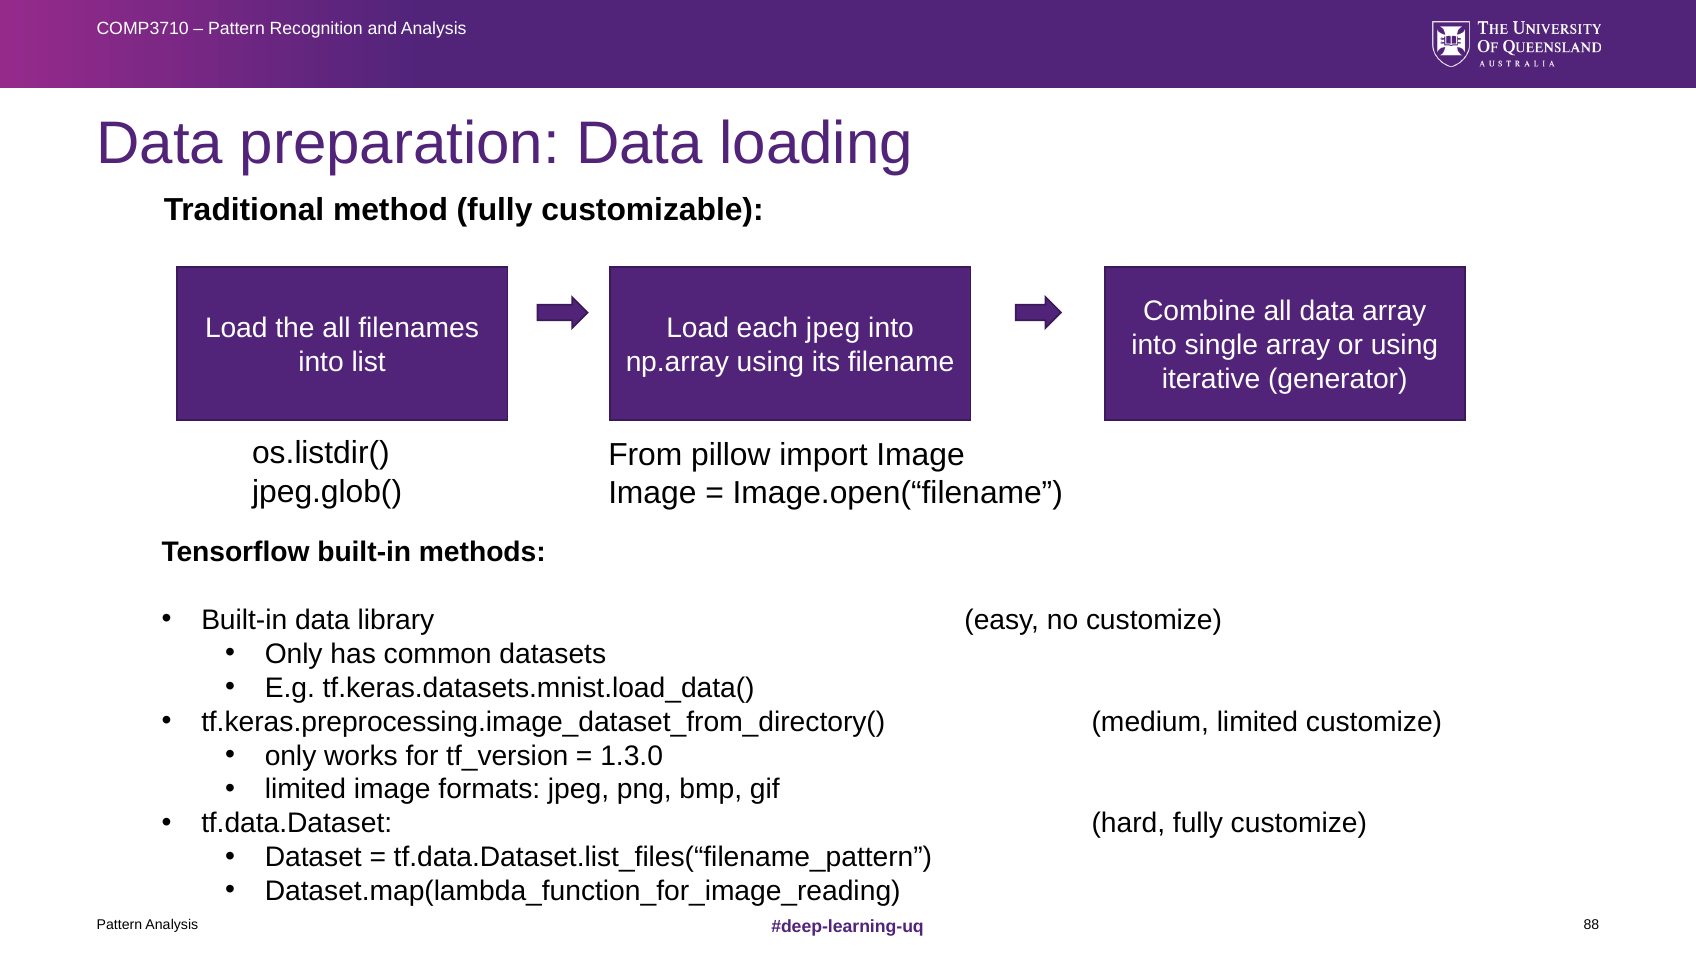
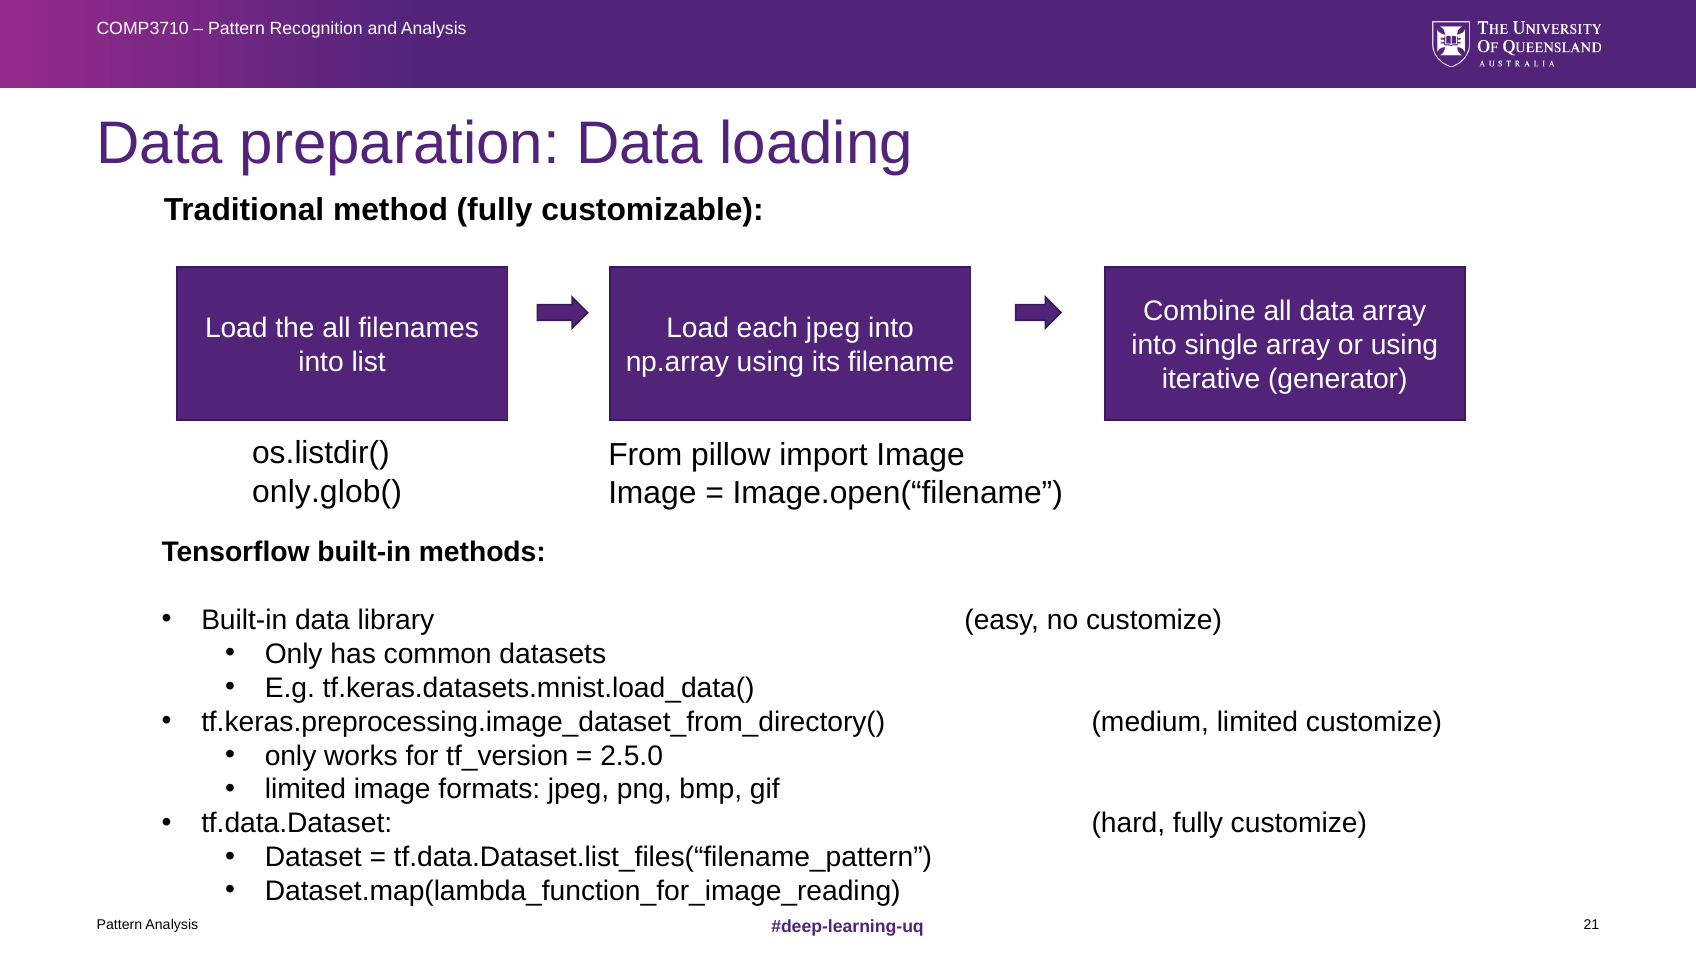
jpeg.glob(: jpeg.glob( -> only.glob(
1.3.0: 1.3.0 -> 2.5.0
88: 88 -> 21
